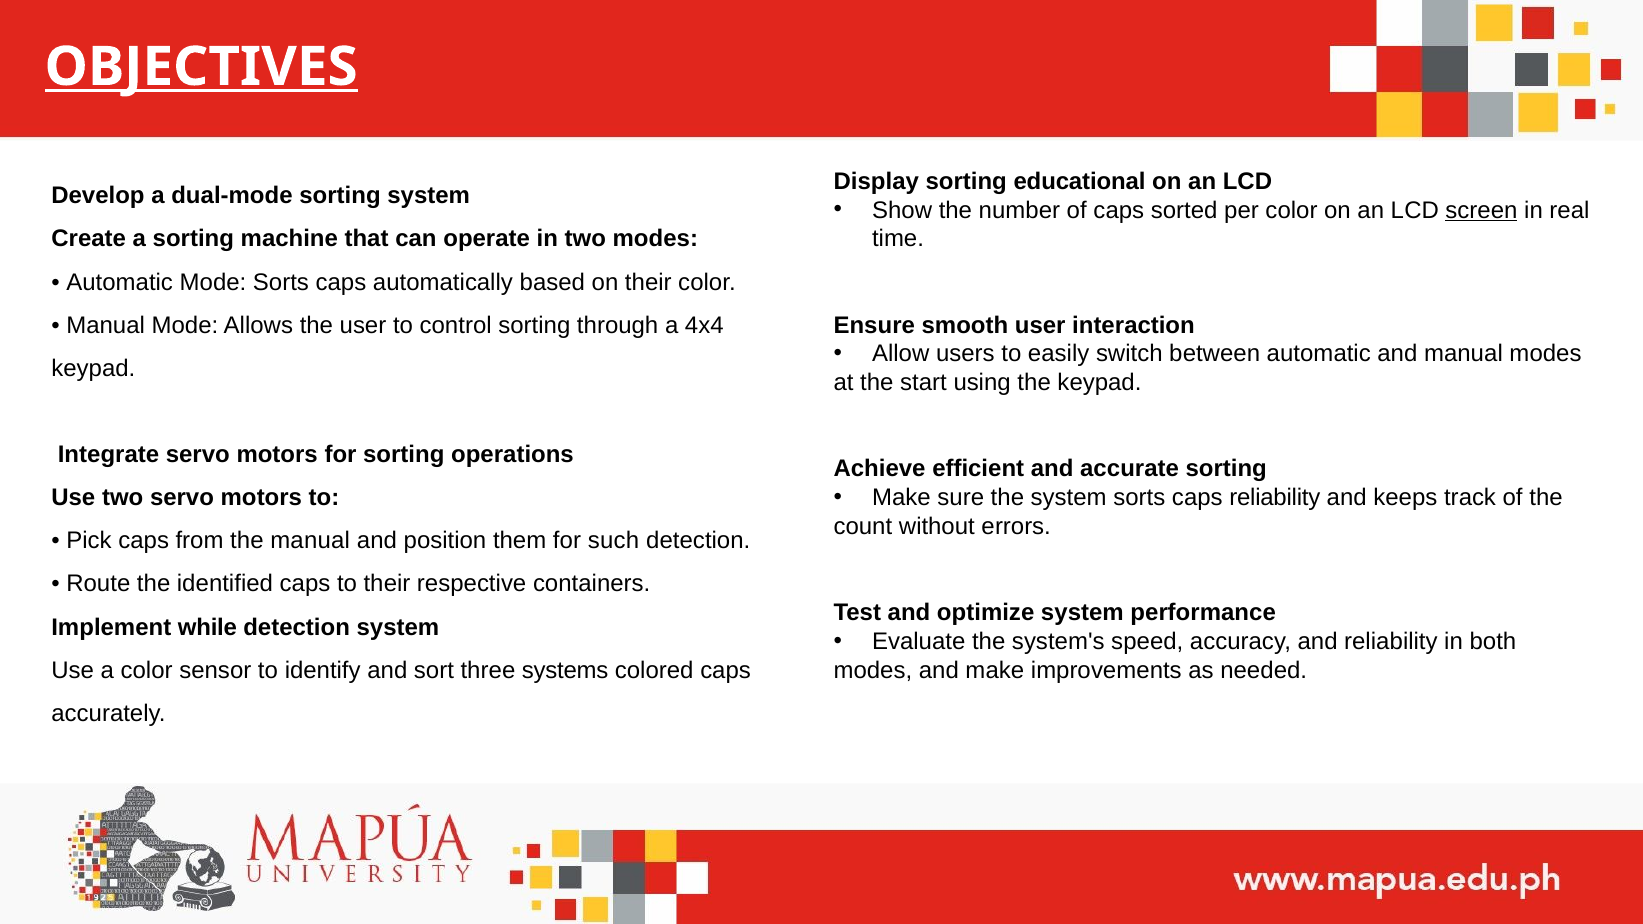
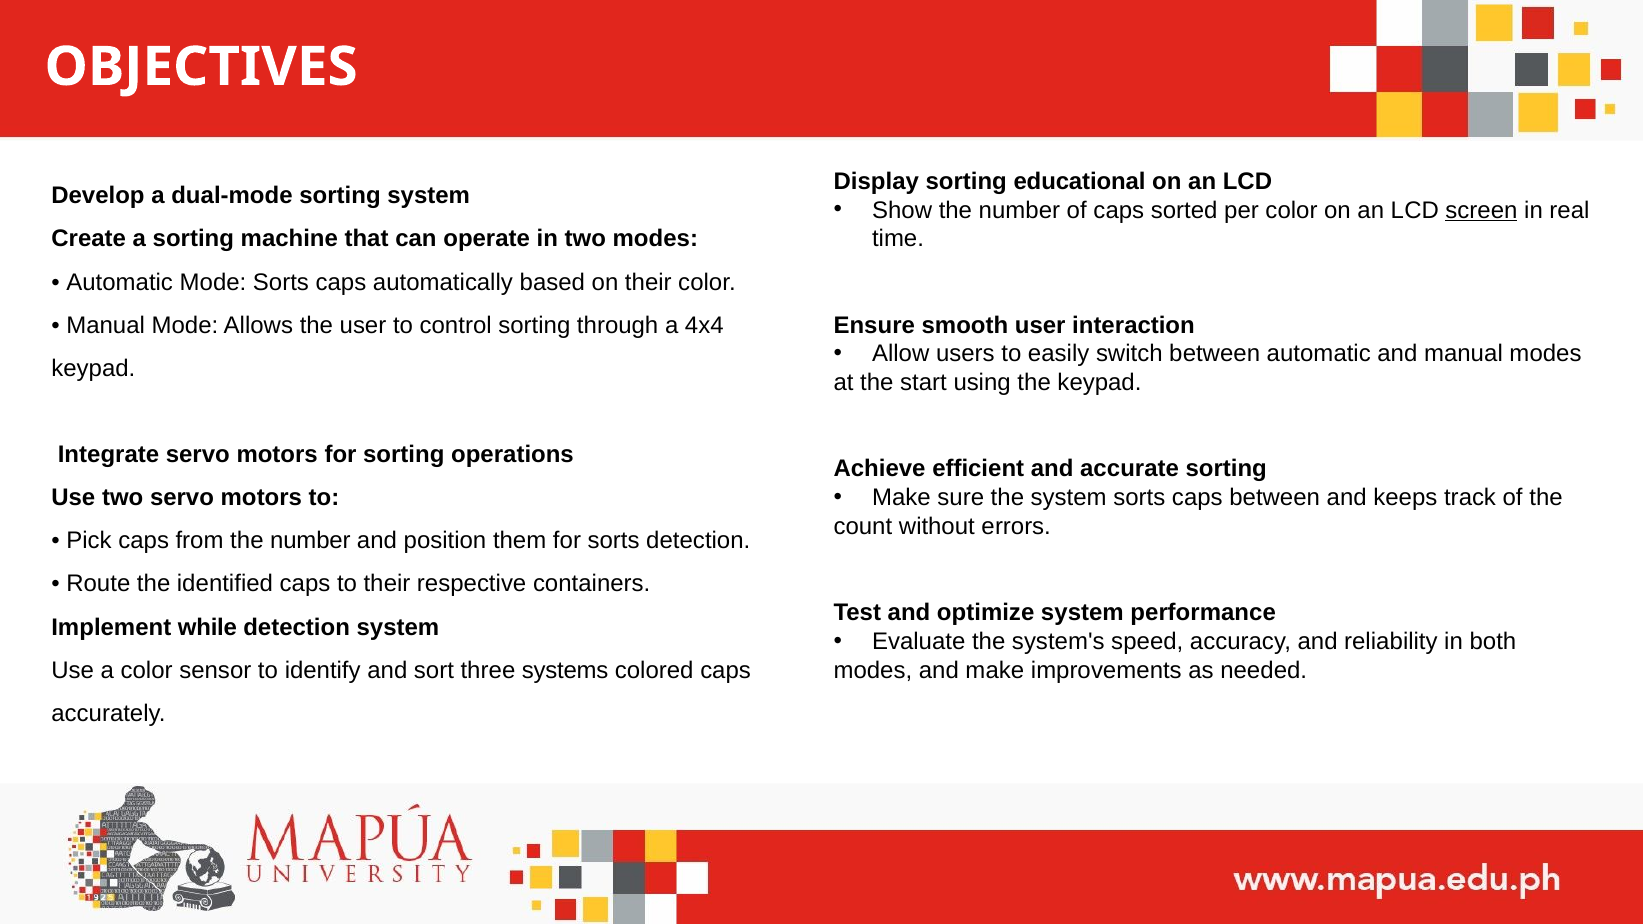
OBJECTIVES underline: present -> none
caps reliability: reliability -> between
from the manual: manual -> number
for such: such -> sorts
